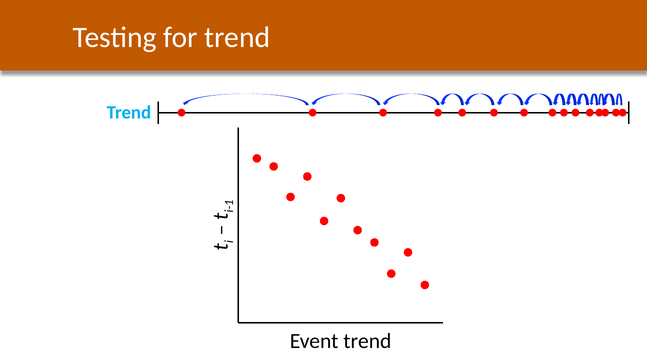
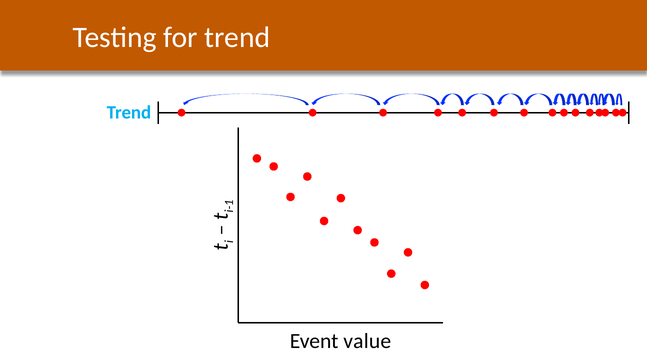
Event trend: trend -> value
